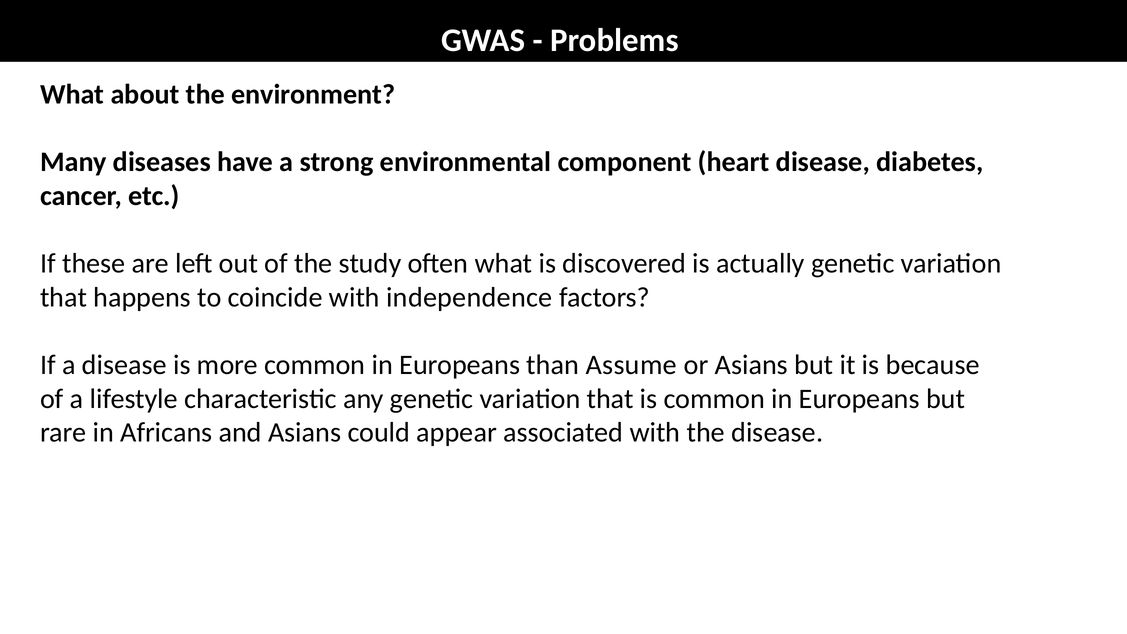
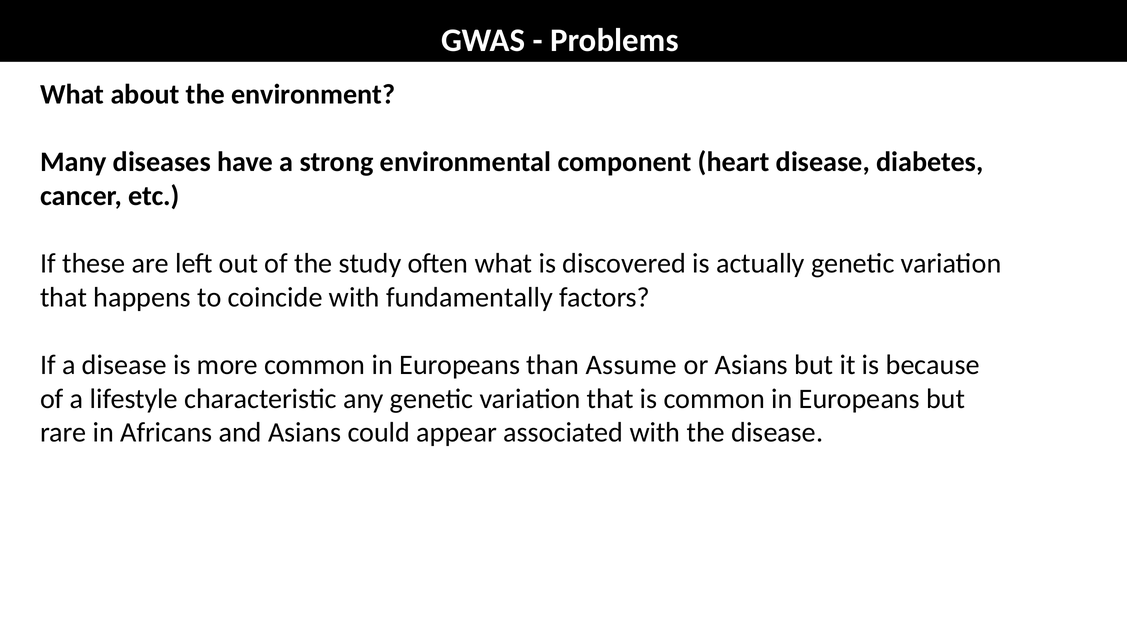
independence: independence -> fundamentally
